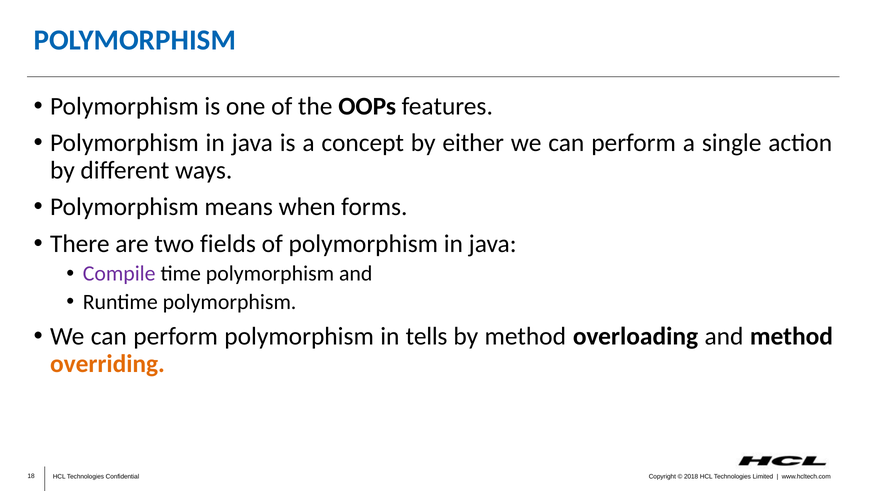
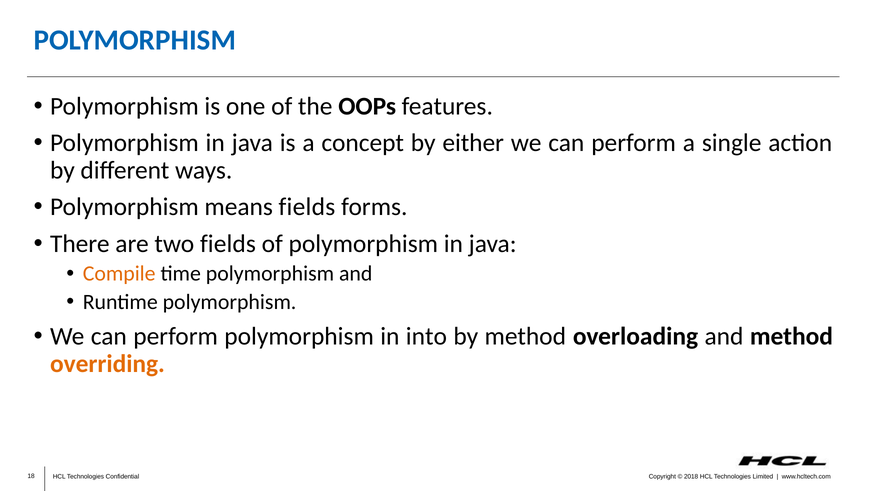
means when: when -> fields
Compile colour: purple -> orange
tells: tells -> into
